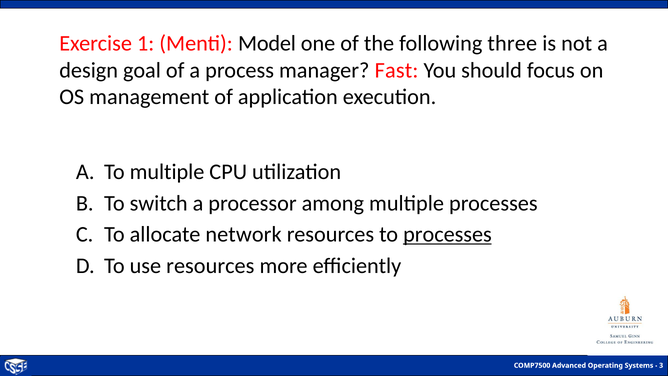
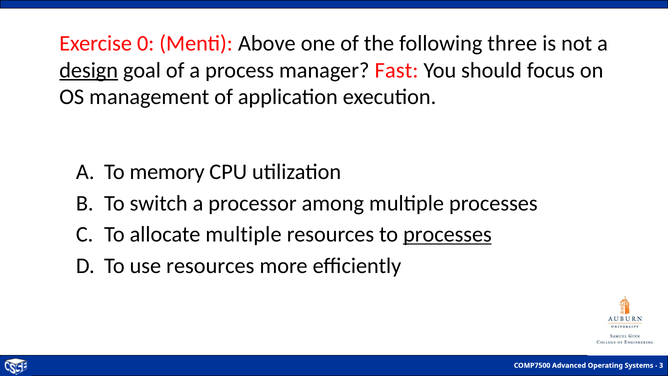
1: 1 -> 0
Model: Model -> Above
design underline: none -> present
To multiple: multiple -> memory
allocate network: network -> multiple
